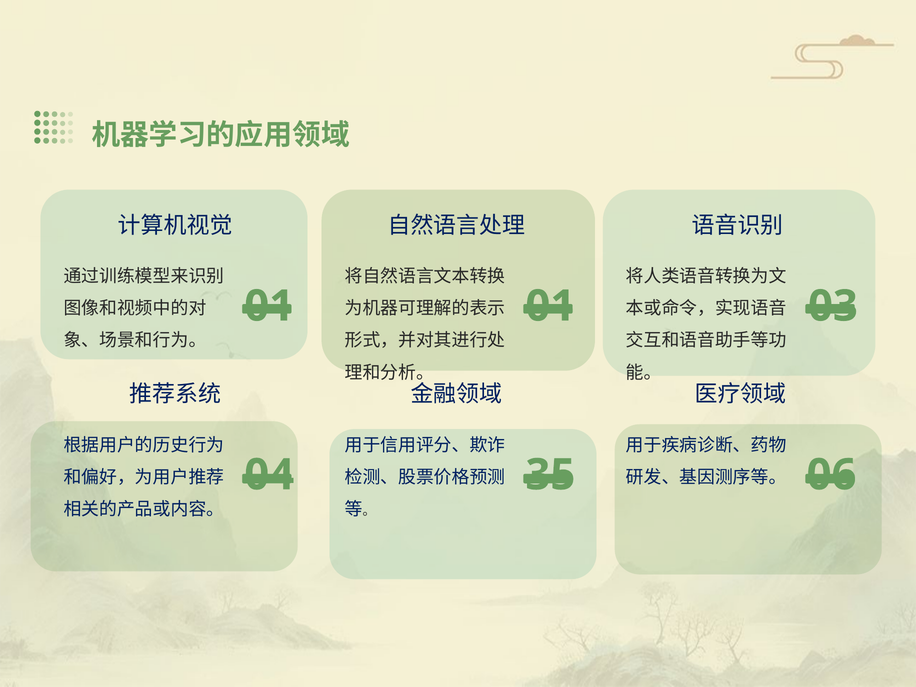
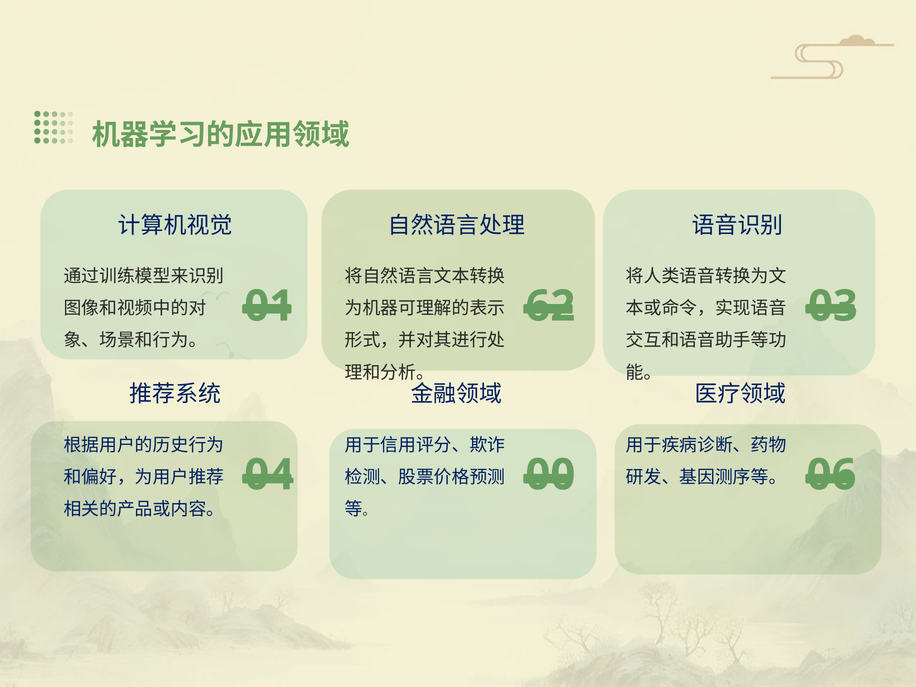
01 at (550, 306): 01 -> 62
35: 35 -> 00
